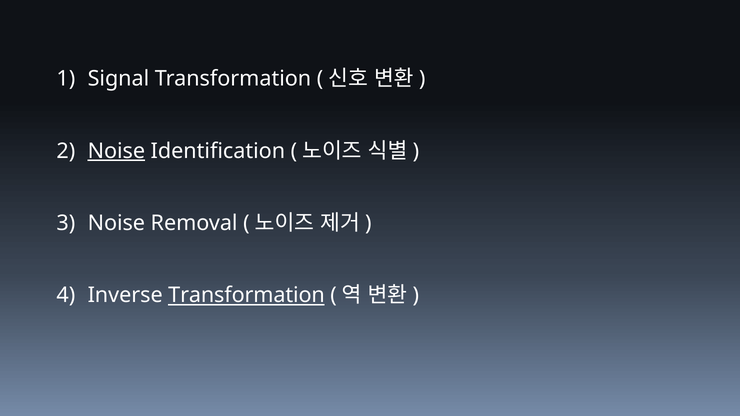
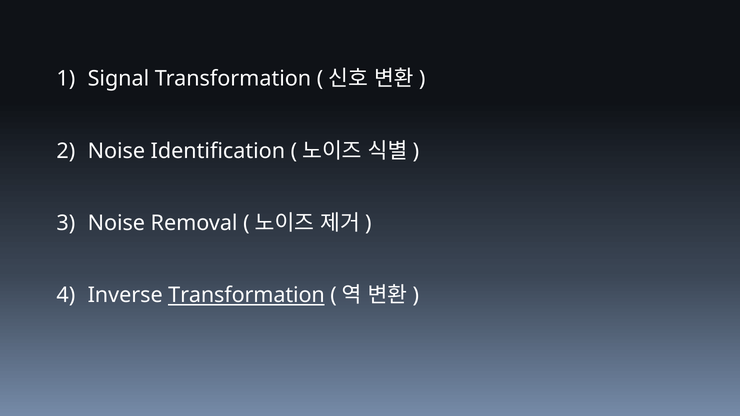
Noise at (116, 151) underline: present -> none
